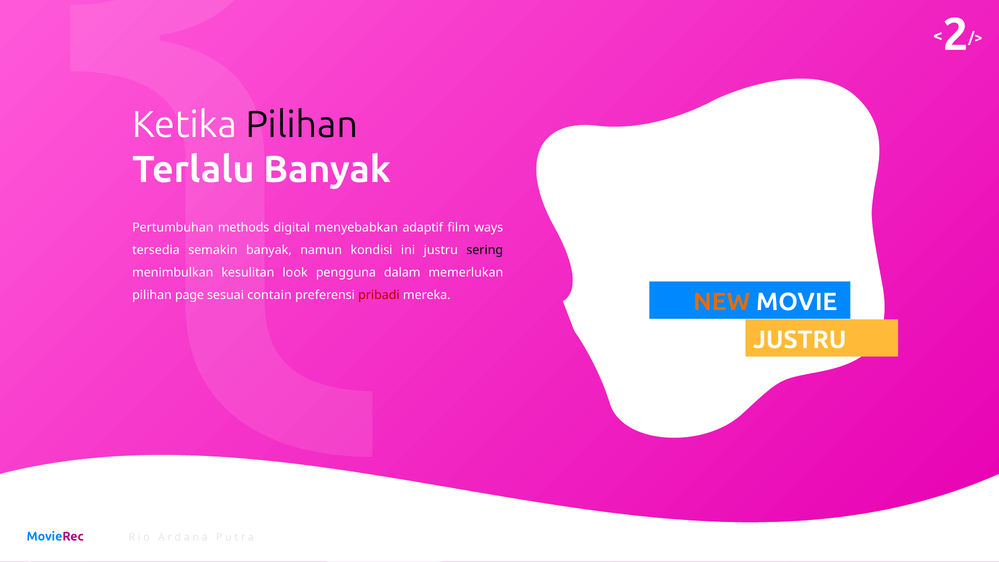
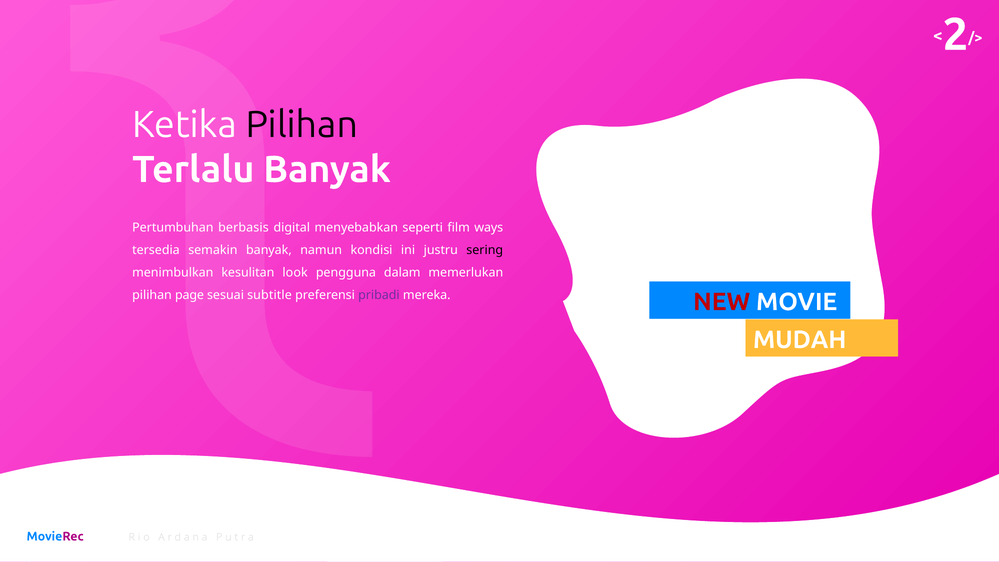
methods: methods -> berbasis
adaptif: adaptif -> seperti
NEW colour: orange -> red
contain: contain -> subtitle
pribadi colour: red -> purple
JUSTRU at (800, 340): JUSTRU -> MUDAH
